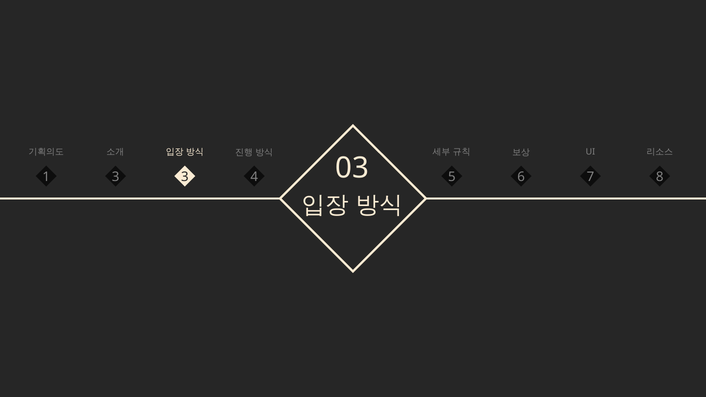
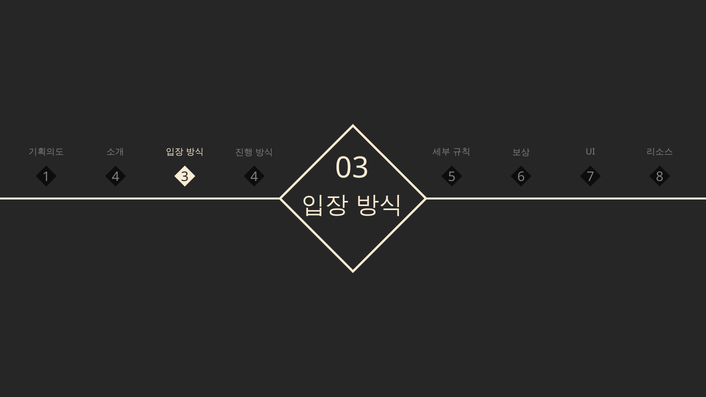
1 3: 3 -> 4
